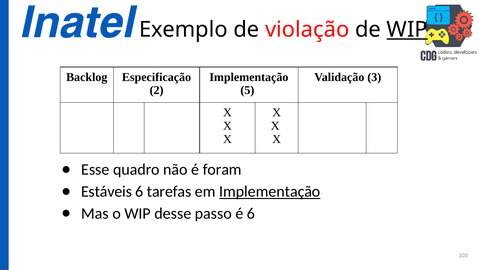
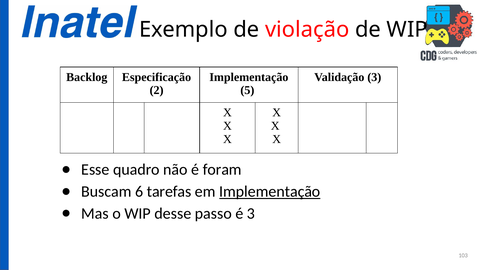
WIP at (407, 30) underline: present -> none
Estáveis: Estáveis -> Buscam
é 6: 6 -> 3
